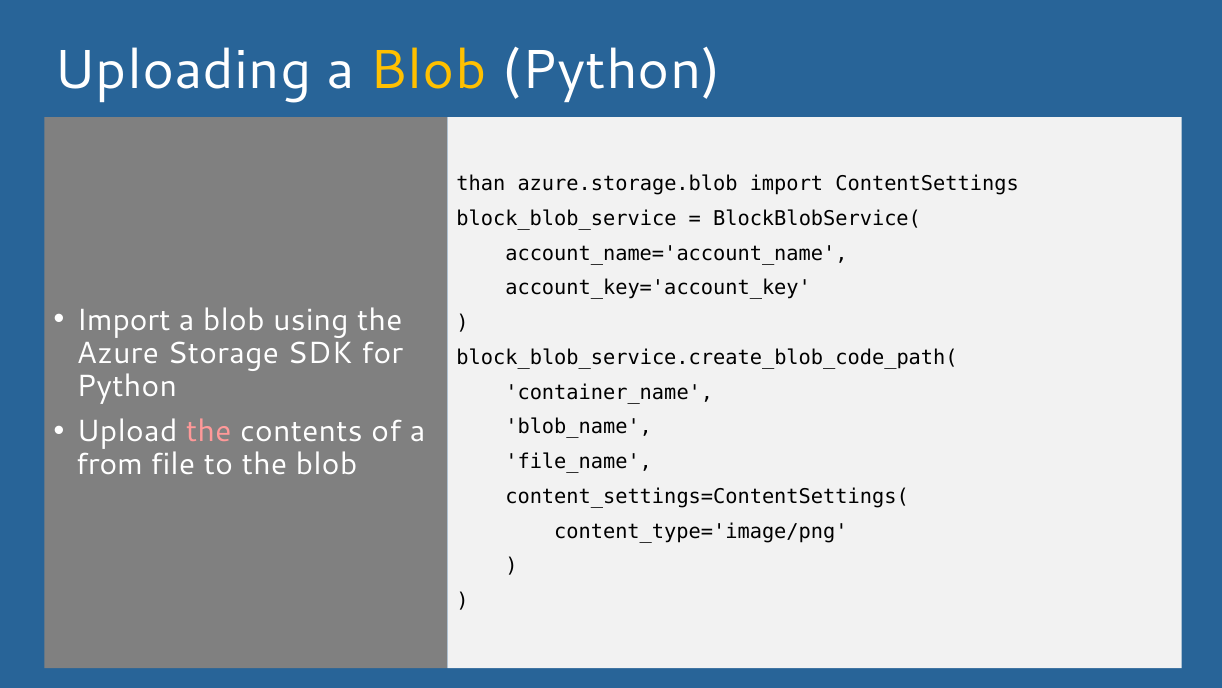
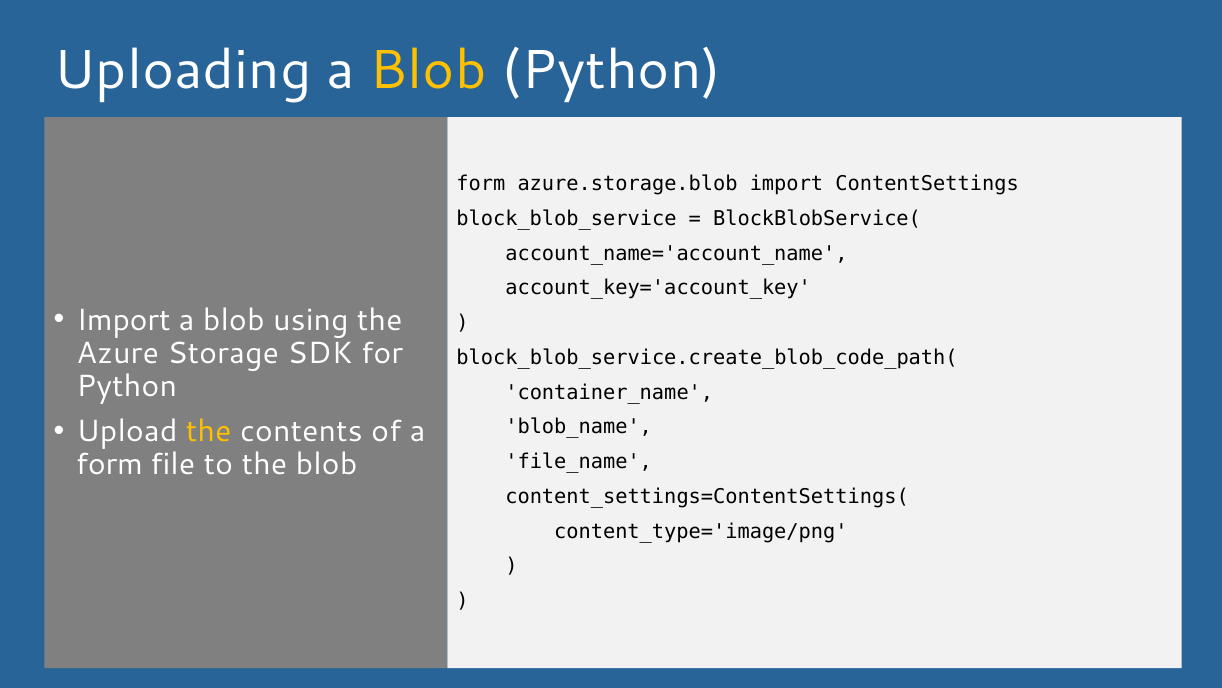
than at (481, 184): than -> form
the at (209, 431) colour: pink -> yellow
from at (109, 464): from -> form
